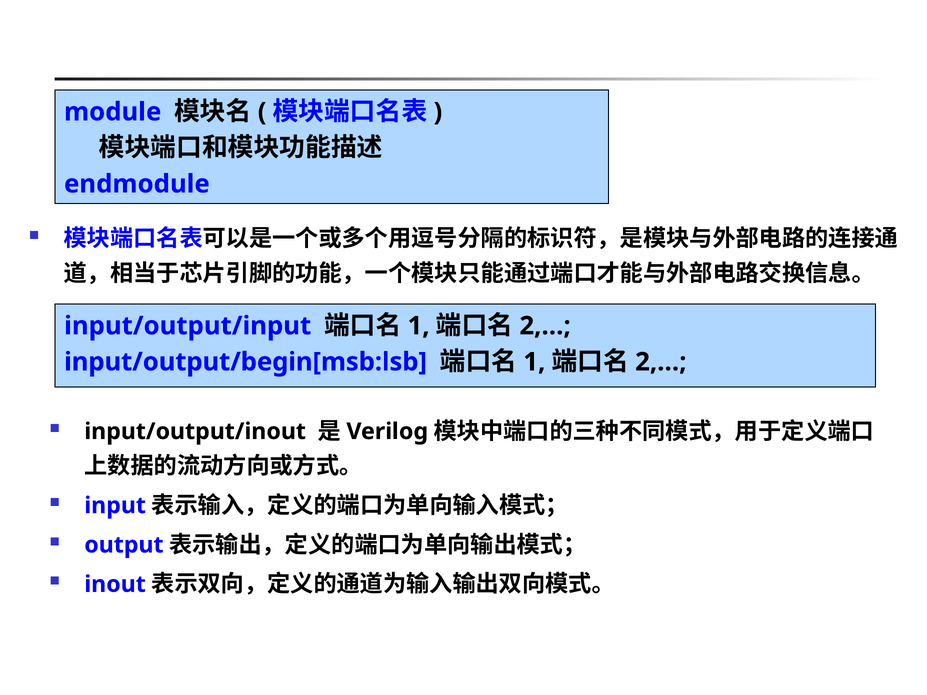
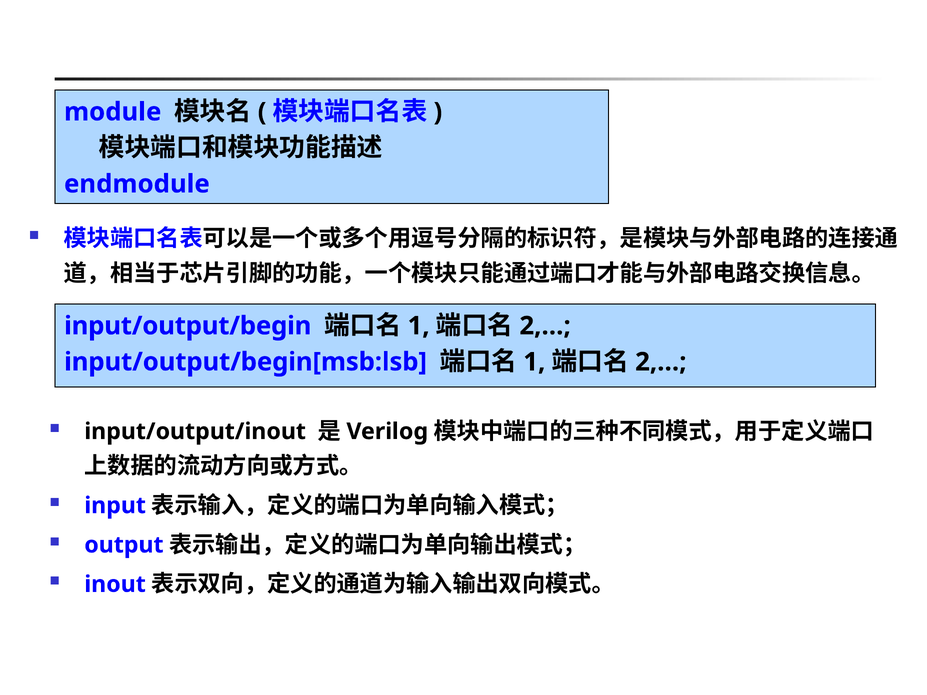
input/output/input: input/output/input -> input/output/begin
